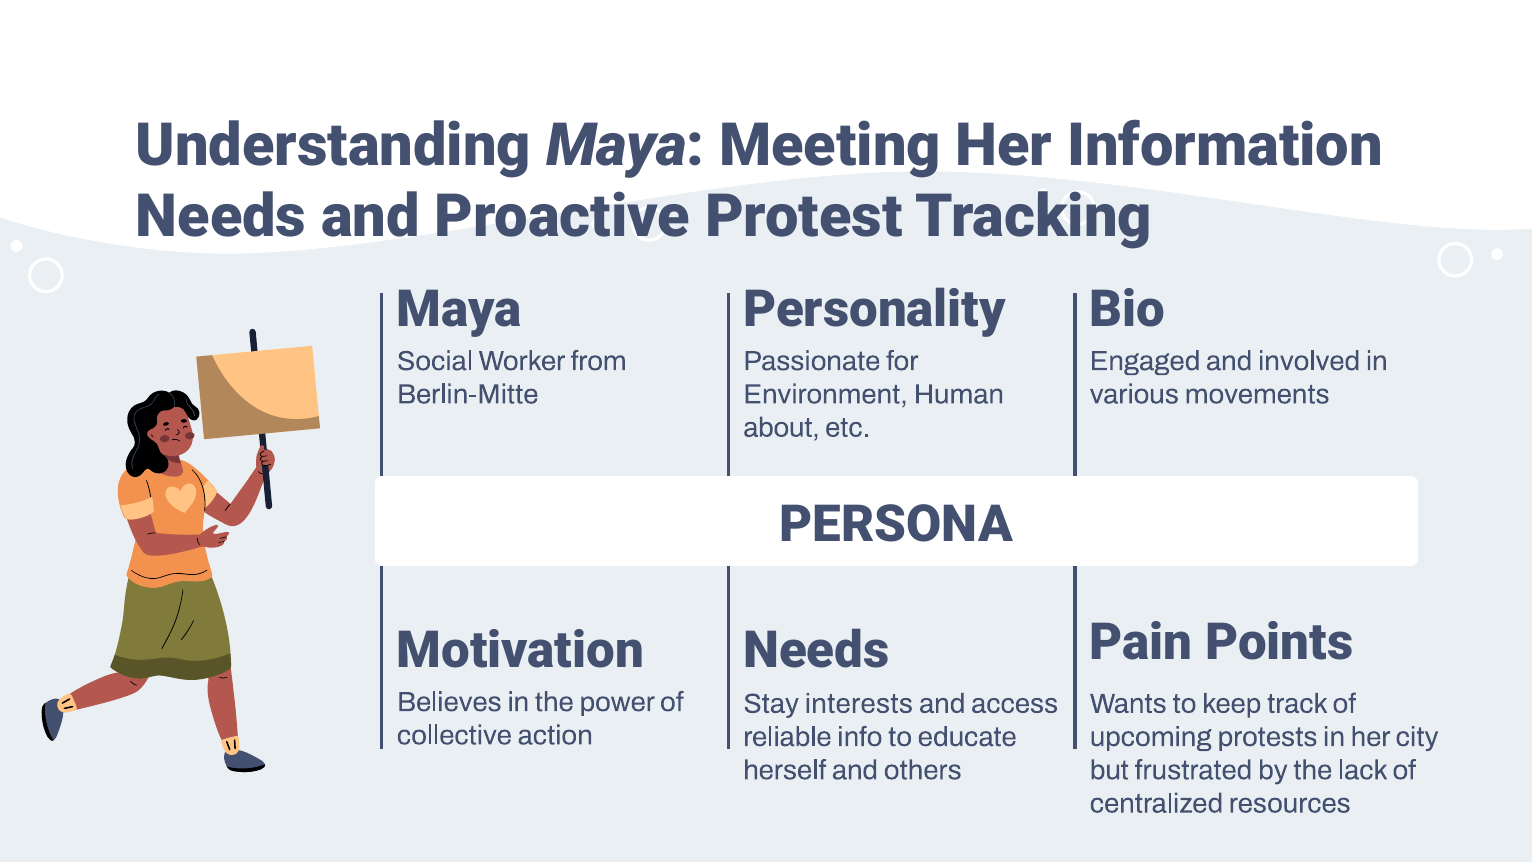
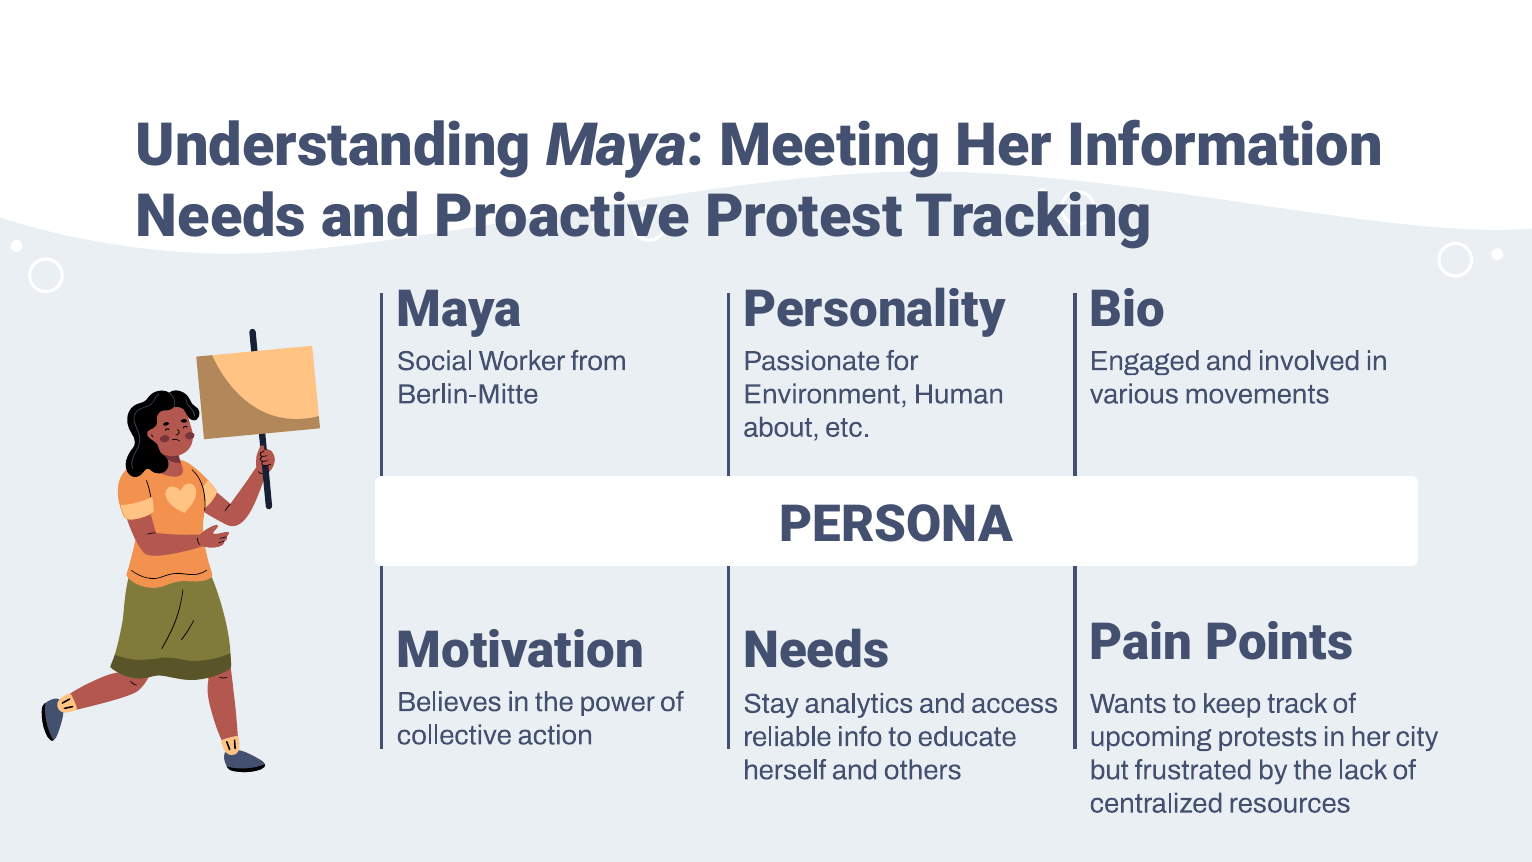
interests: interests -> analytics
